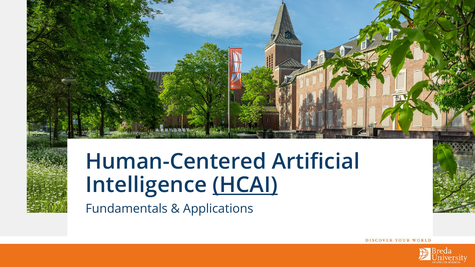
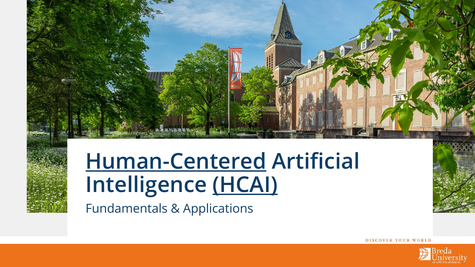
Human-Centered underline: none -> present
